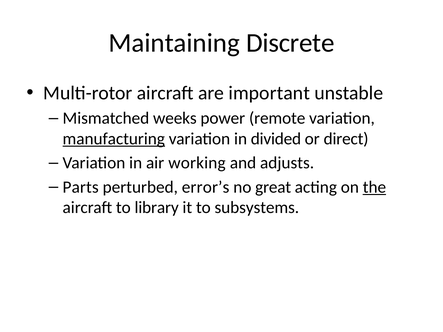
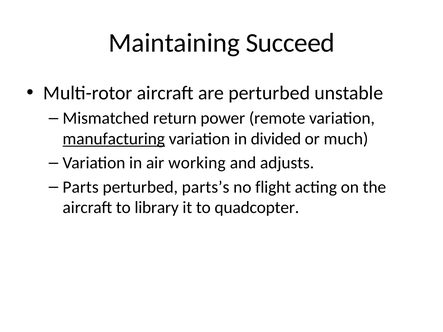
Discrete: Discrete -> Succeed
are important: important -> perturbed
weeks: weeks -> return
direct: direct -> much
error’s: error’s -> parts’s
great: great -> flight
the underline: present -> none
subsystems: subsystems -> quadcopter
